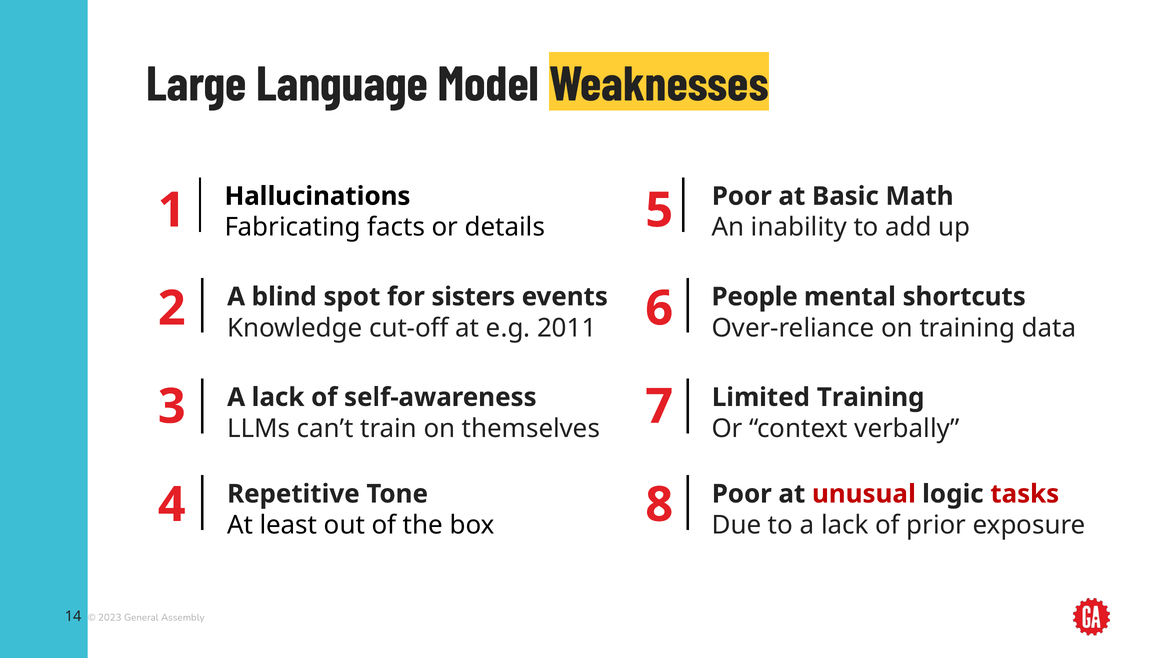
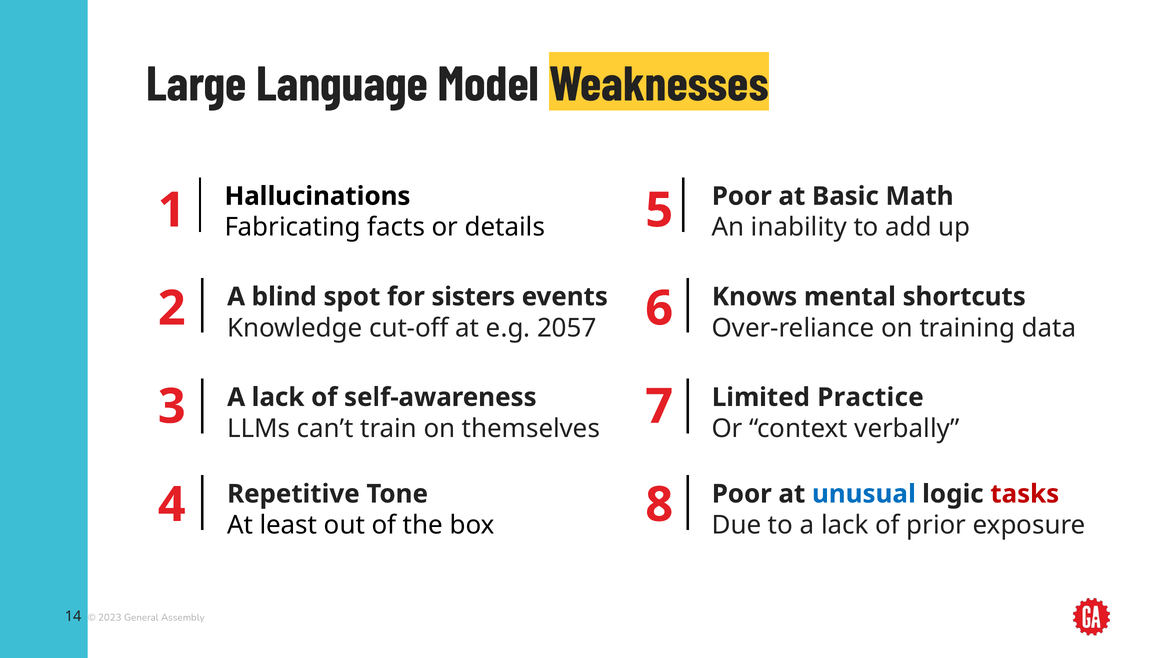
People: People -> Knows
2011: 2011 -> 2057
Limited Training: Training -> Practice
unusual colour: red -> blue
